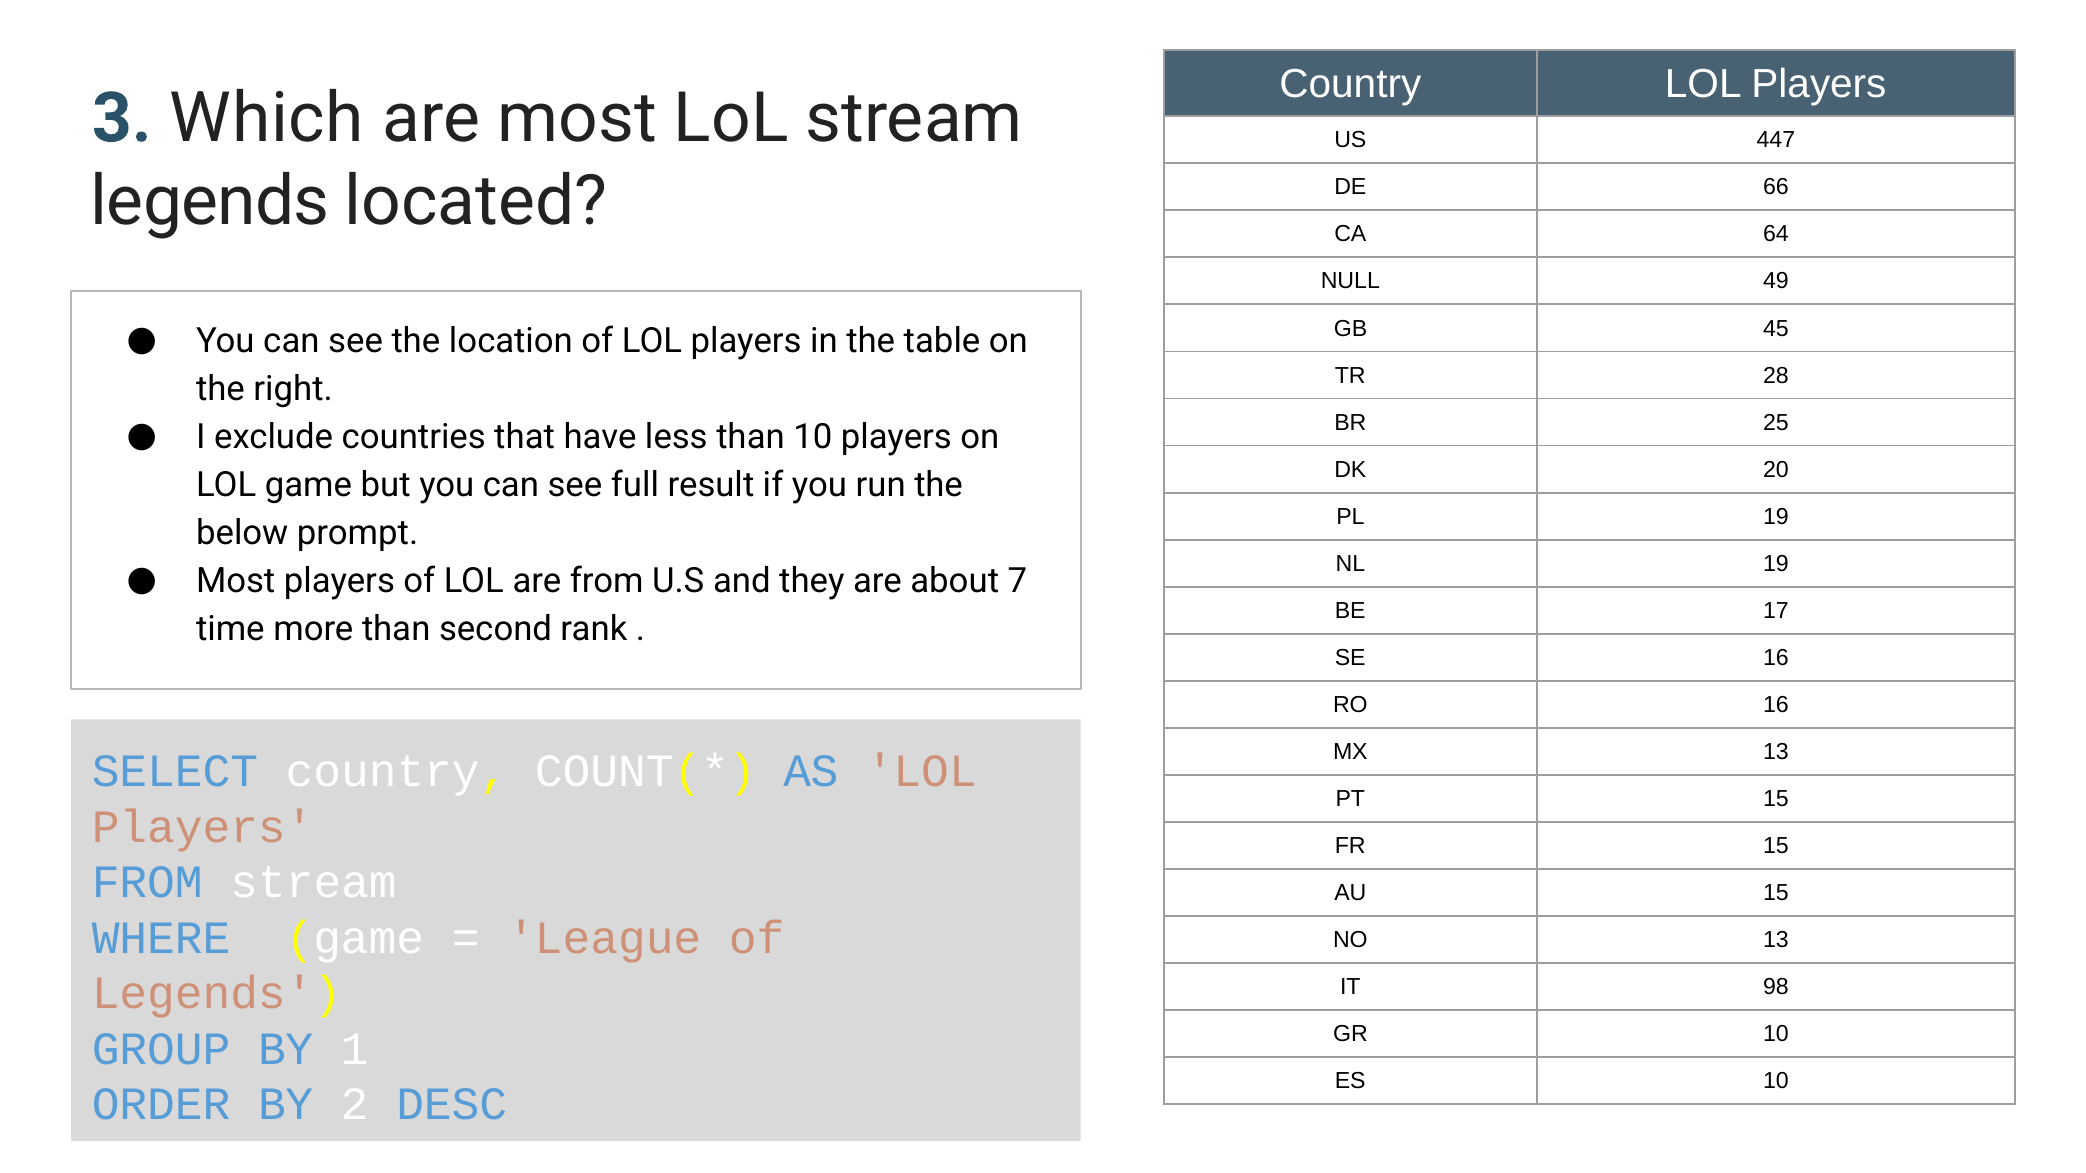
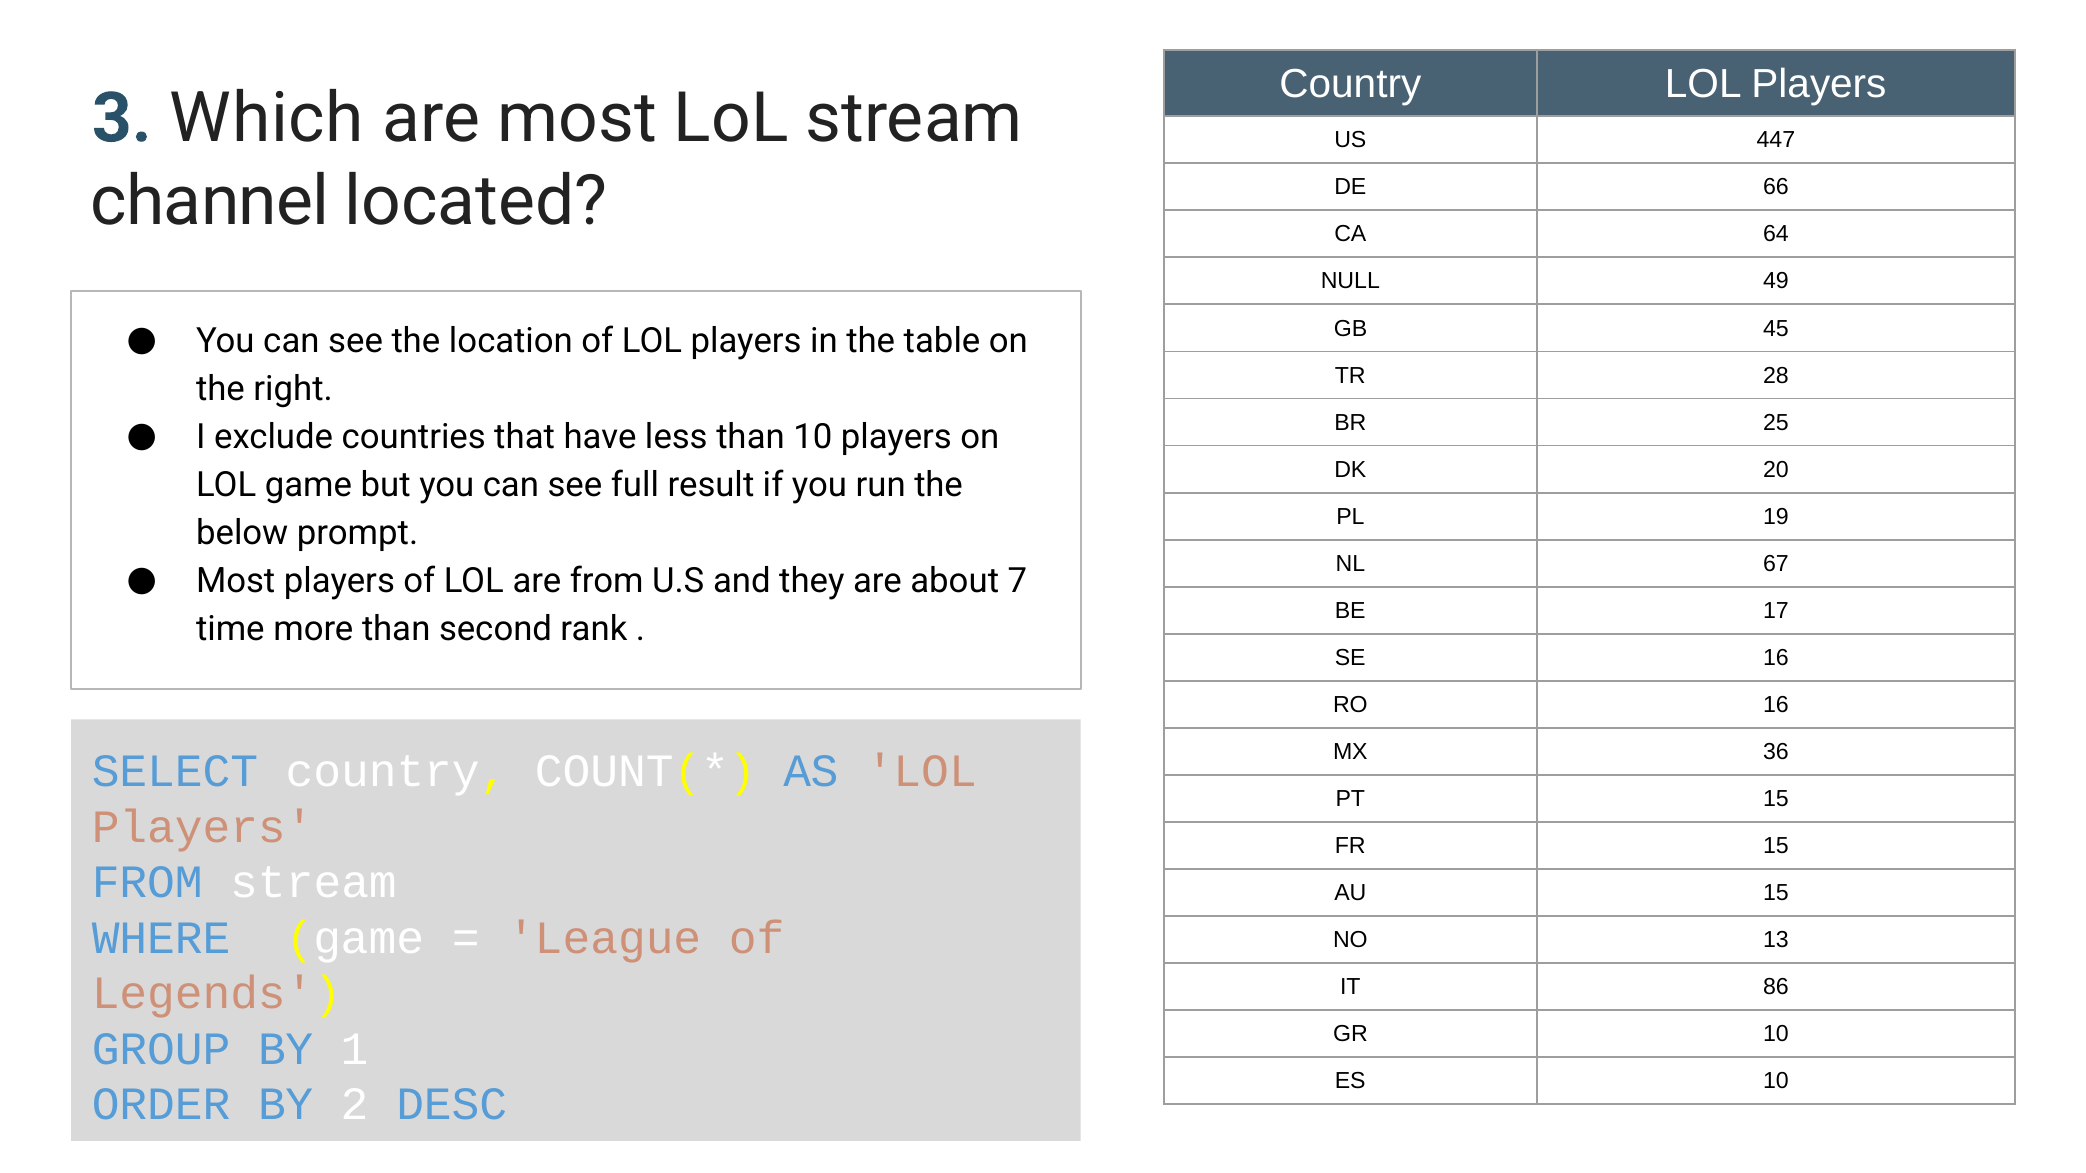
legends at (210, 202): legends -> channel
NL 19: 19 -> 67
MX 13: 13 -> 36
98: 98 -> 86
